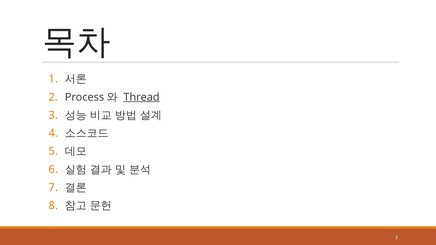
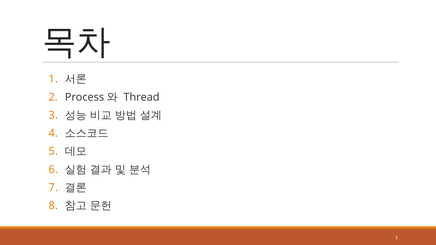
Thread underline: present -> none
